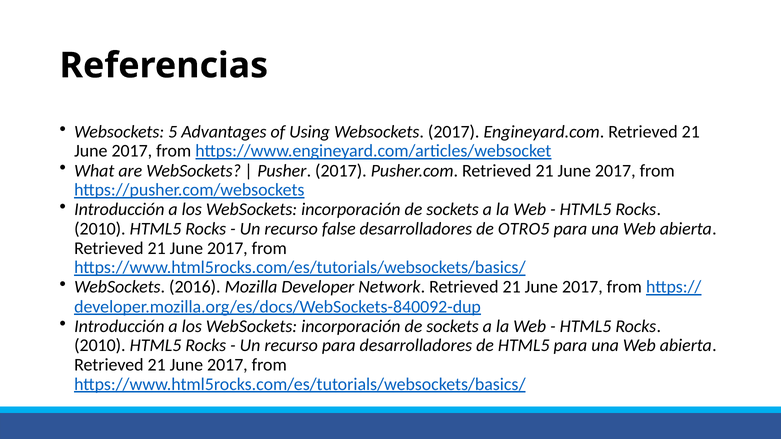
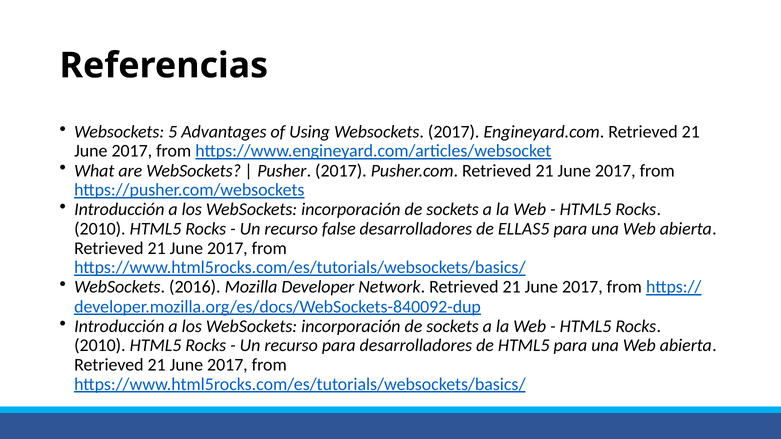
OTRO5: OTRO5 -> ELLAS5
